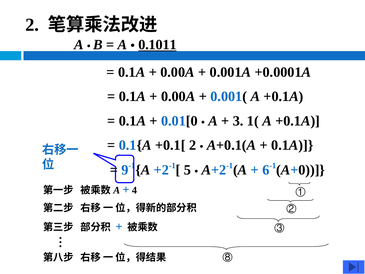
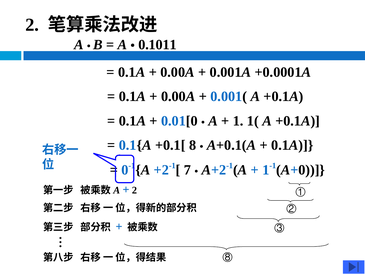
0.1011 underline: present -> none
3 at (238, 121): 3 -> 1
+0.1[ 2: 2 -> 8
9: 9 -> 0
5: 5 -> 7
6 at (266, 170): 6 -> 1
4 at (134, 190): 4 -> 2
